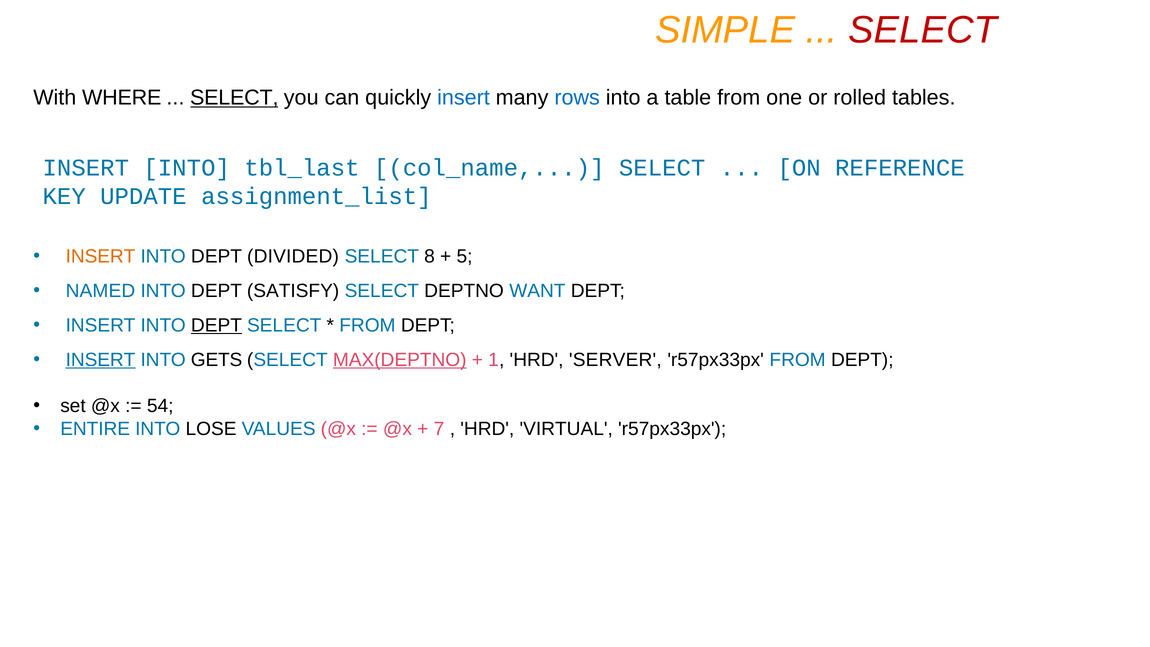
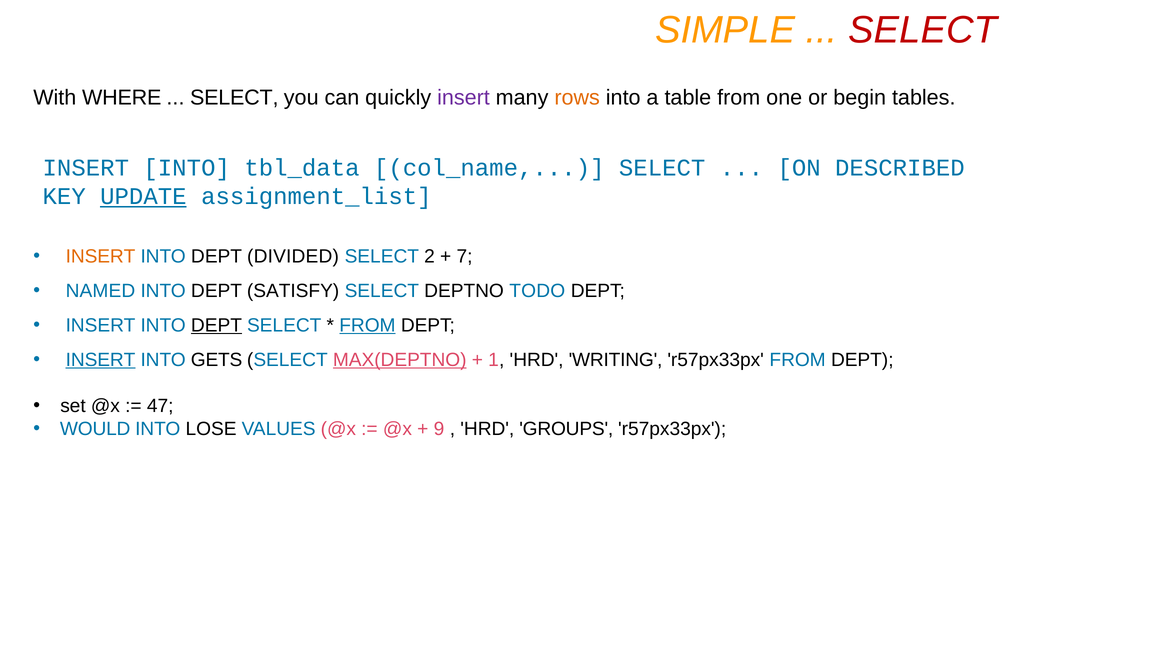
SELECT at (234, 98) underline: present -> none
insert at (463, 98) colour: blue -> purple
rows colour: blue -> orange
rolled: rolled -> begin
tbl_last: tbl_last -> tbl_data
REFERENCE: REFERENCE -> DESCRIBED
UPDATE underline: none -> present
8: 8 -> 2
5: 5 -> 7
WANT: WANT -> TODO
FROM at (367, 325) underline: none -> present
SERVER: SERVER -> WRITING
54: 54 -> 47
ENTIRE: ENTIRE -> WOULD
7: 7 -> 9
VIRTUAL: VIRTUAL -> GROUPS
